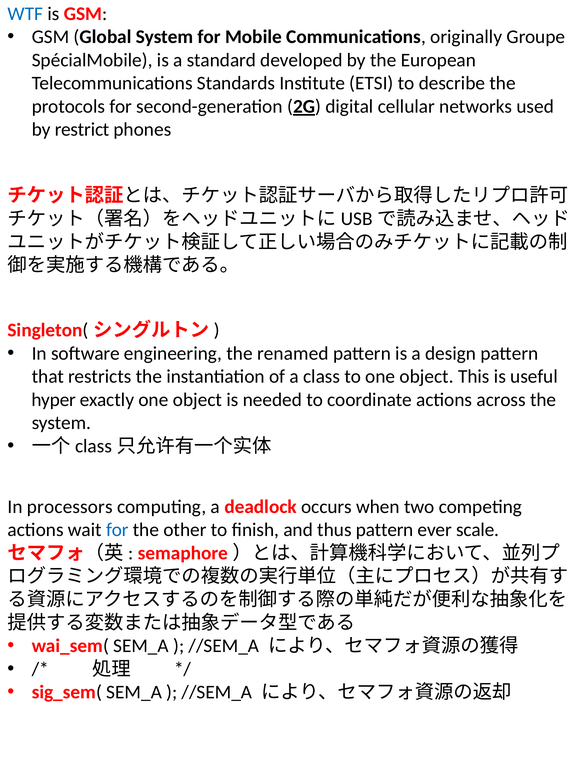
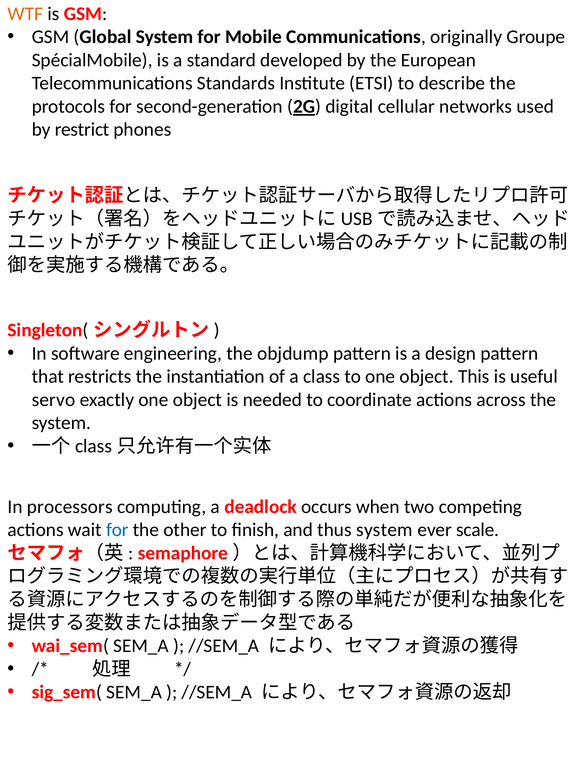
WTF colour: blue -> orange
renamed: renamed -> objdump
hyper: hyper -> servo
thus pattern: pattern -> system
